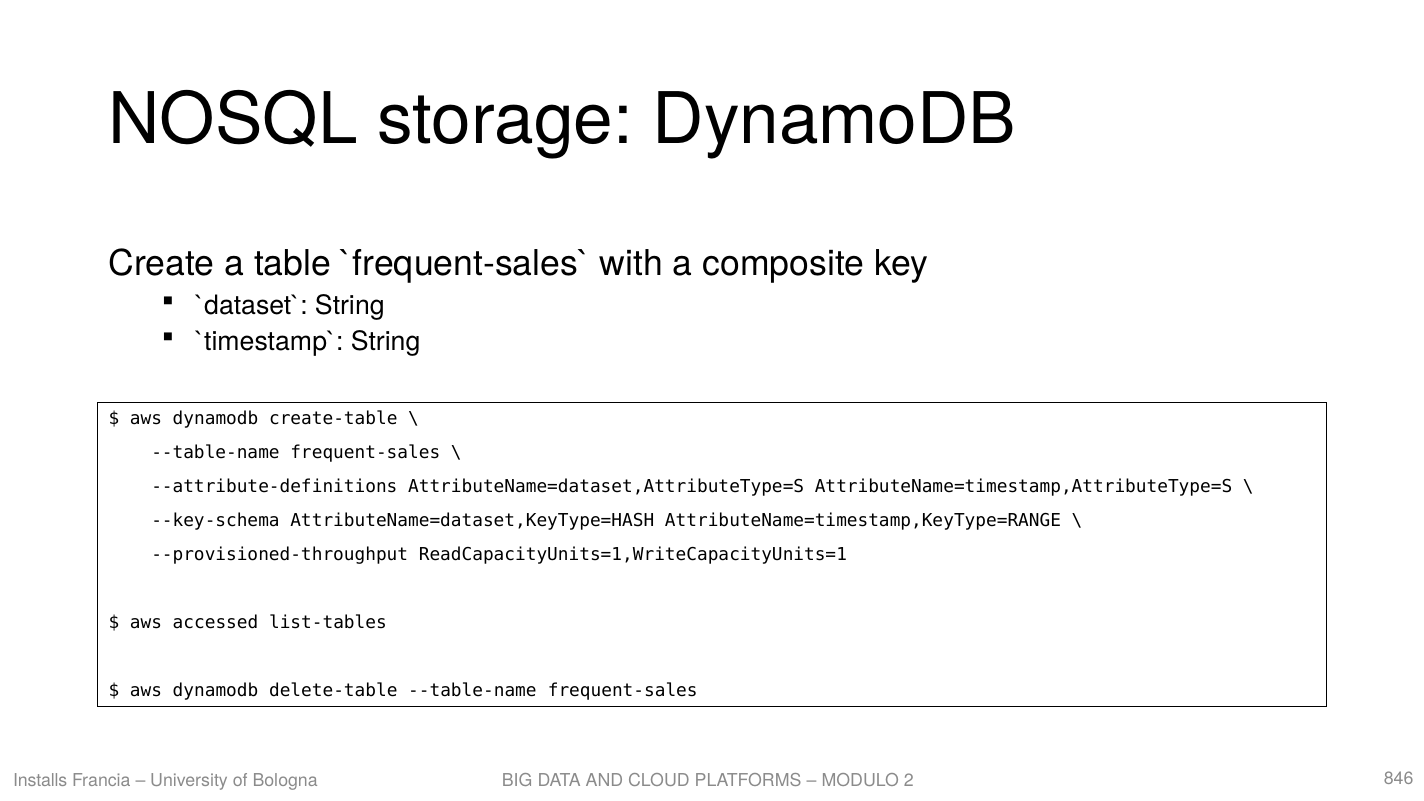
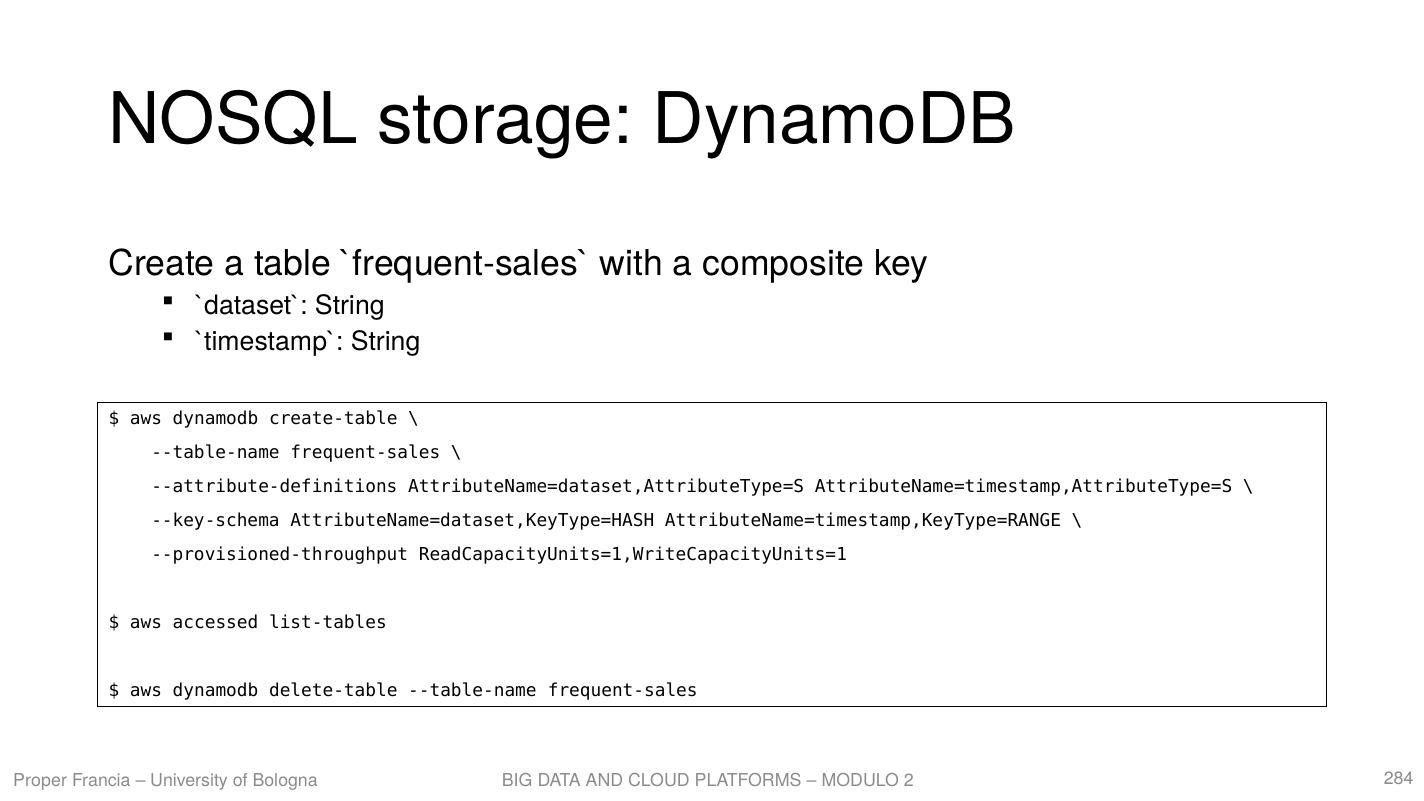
Installs: Installs -> Proper
846: 846 -> 284
